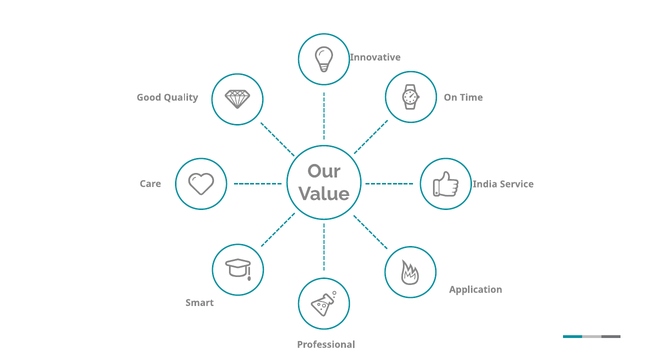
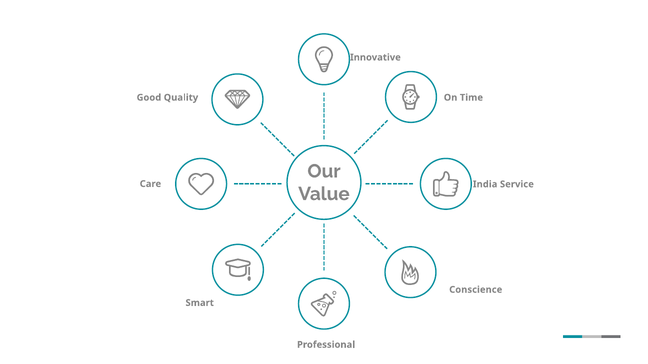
Application: Application -> Conscience
